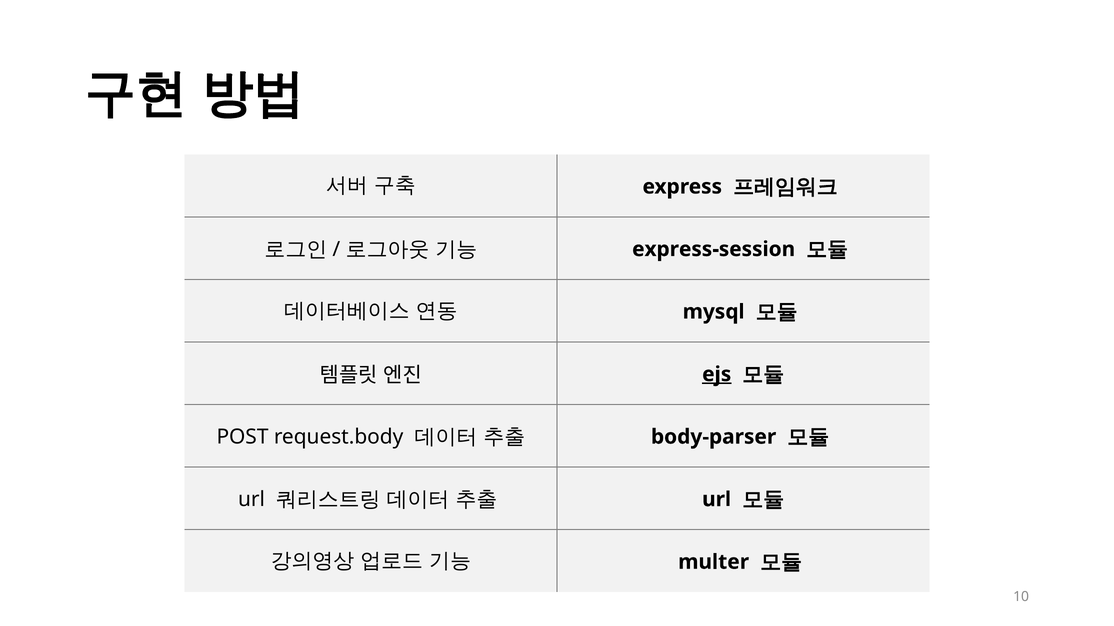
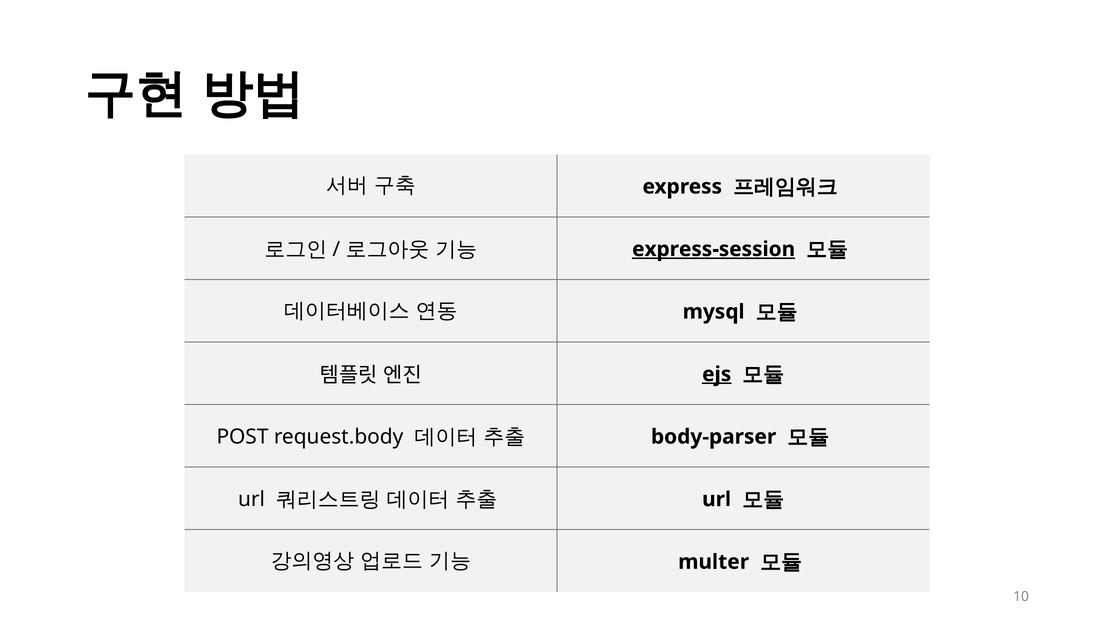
express-session underline: none -> present
